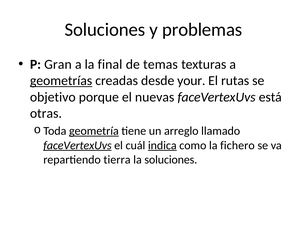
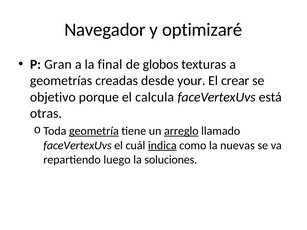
Soluciones at (105, 30): Soluciones -> Navegador
problemas: problemas -> optimizaré
temas: temas -> globos
geometrías underline: present -> none
rutas: rutas -> crear
nuevas: nuevas -> calcula
arreglo underline: none -> present
faceVertexUvs at (77, 145) underline: present -> none
fichero: fichero -> nuevas
tierra: tierra -> luego
